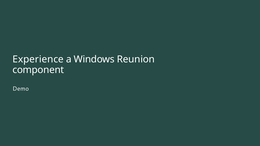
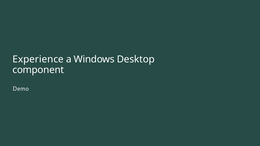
Reunion: Reunion -> Desktop
